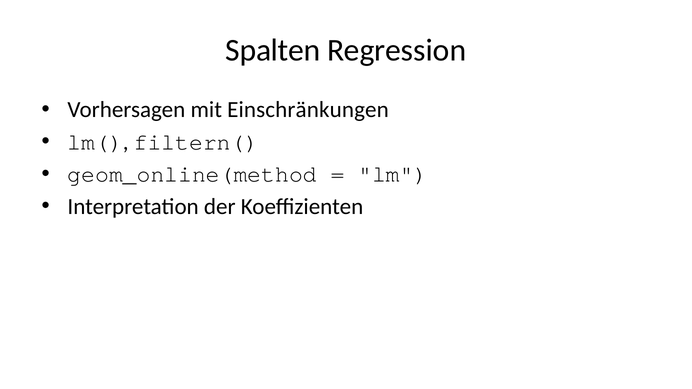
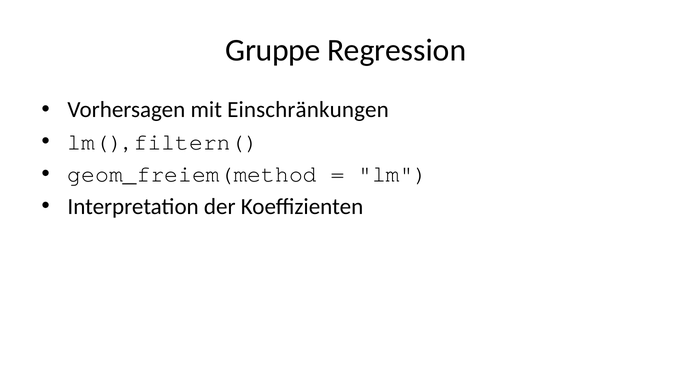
Spalten: Spalten -> Gruppe
geom_online(method: geom_online(method -> geom_freiem(method
